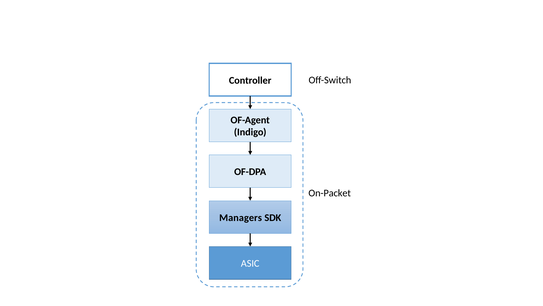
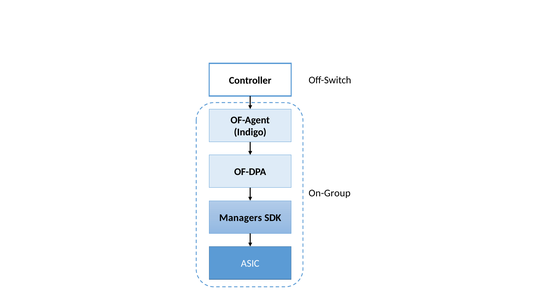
On-Packet: On-Packet -> On-Group
